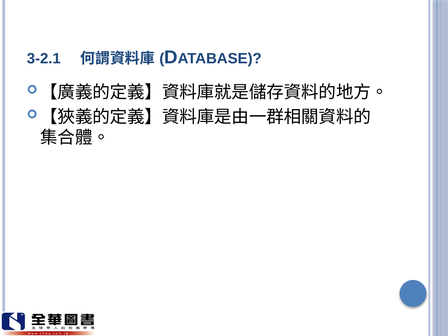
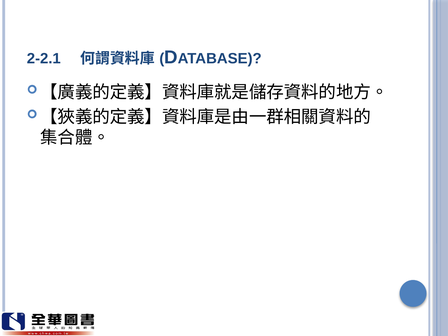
3-2.1: 3-2.1 -> 2-2.1
